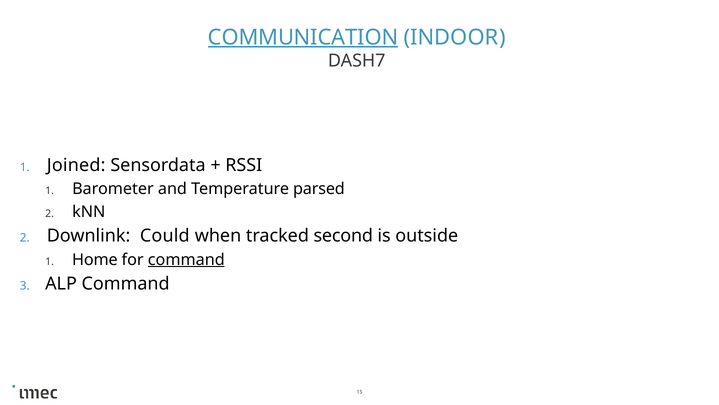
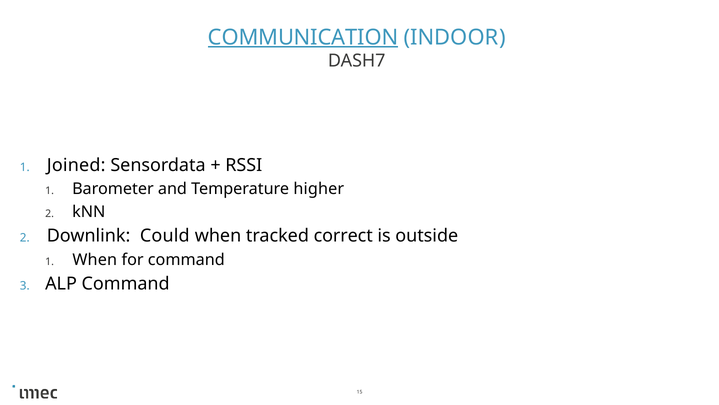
parsed: parsed -> higher
second: second -> correct
Home at (95, 259): Home -> When
command at (186, 259) underline: present -> none
